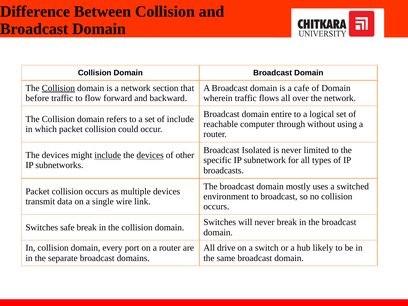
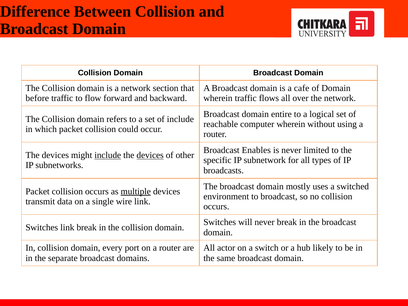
Collision at (58, 88) underline: present -> none
computer through: through -> wherein
Isolated: Isolated -> Enables
multiple underline: none -> present
Switches safe: safe -> link
drive: drive -> actor
